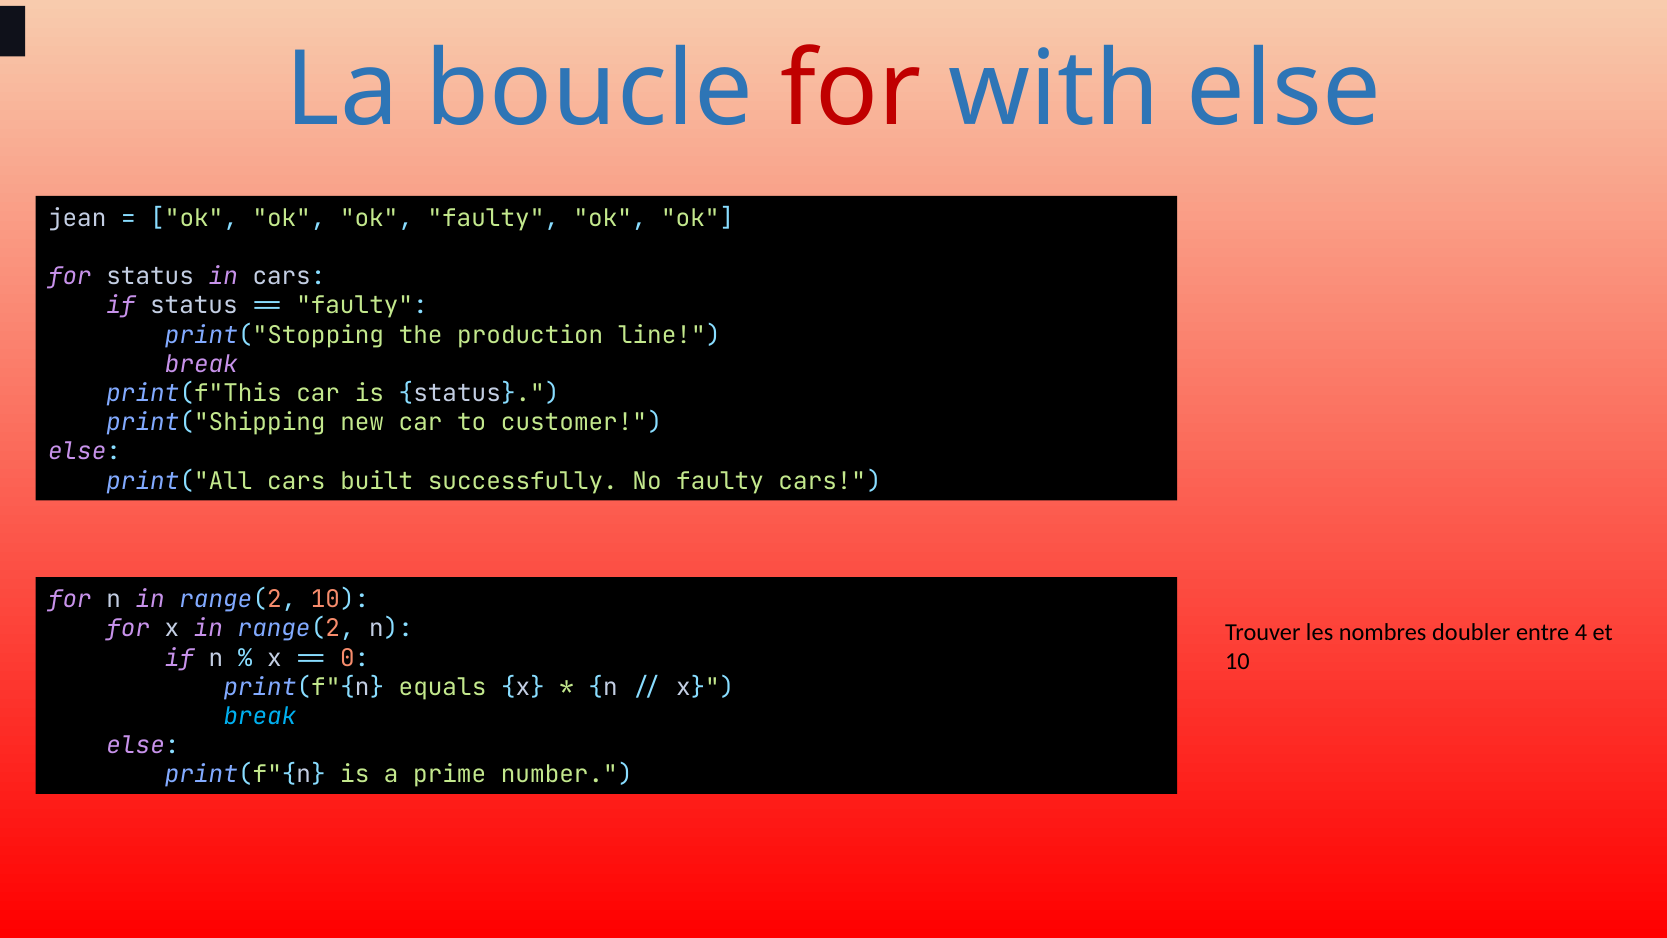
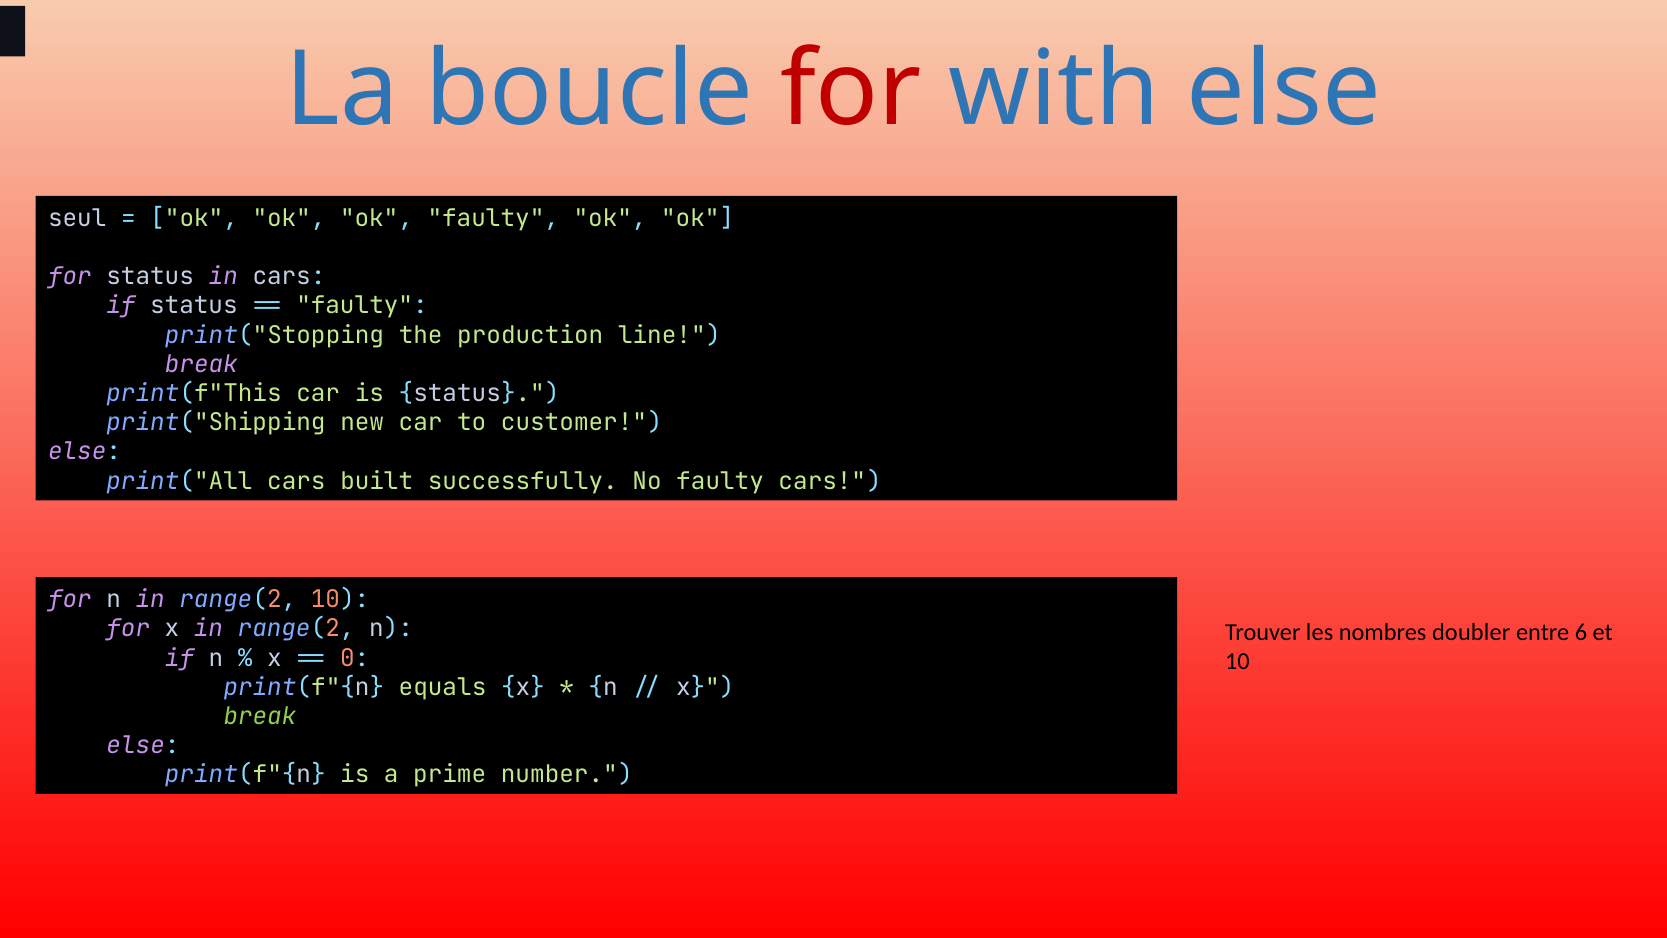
jean: jean -> seul
4: 4 -> 6
break at (260, 716) colour: light blue -> light green
